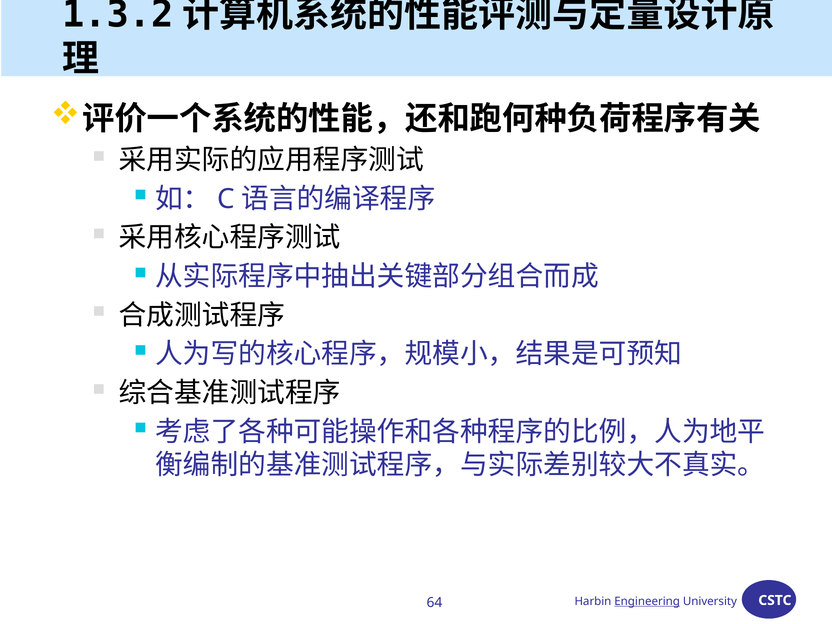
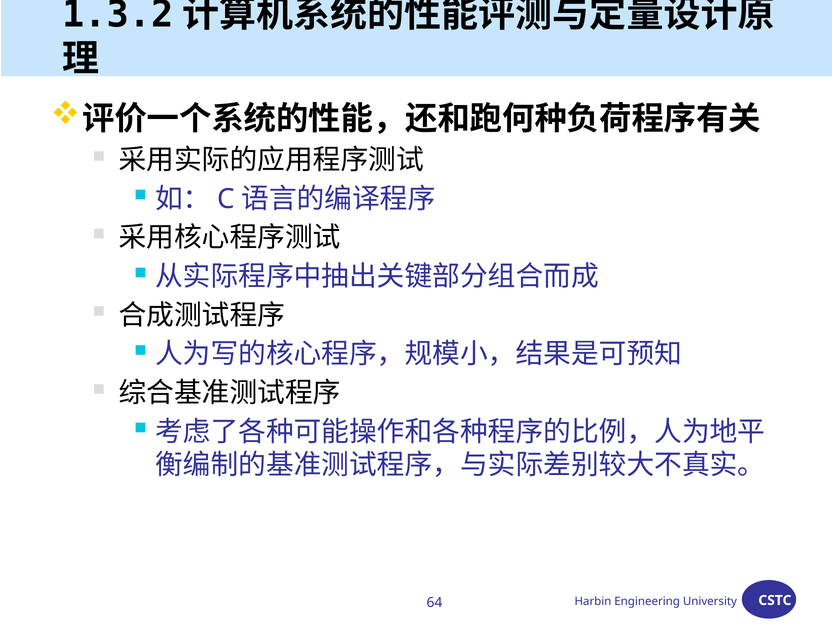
Engineering underline: present -> none
